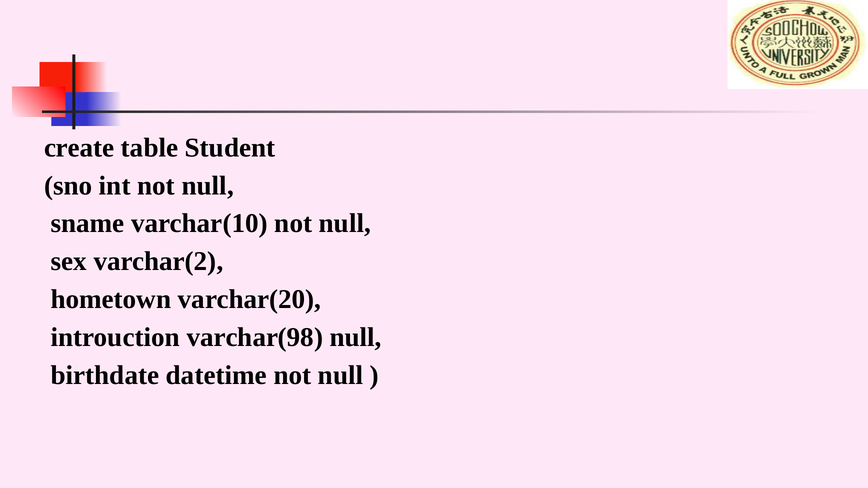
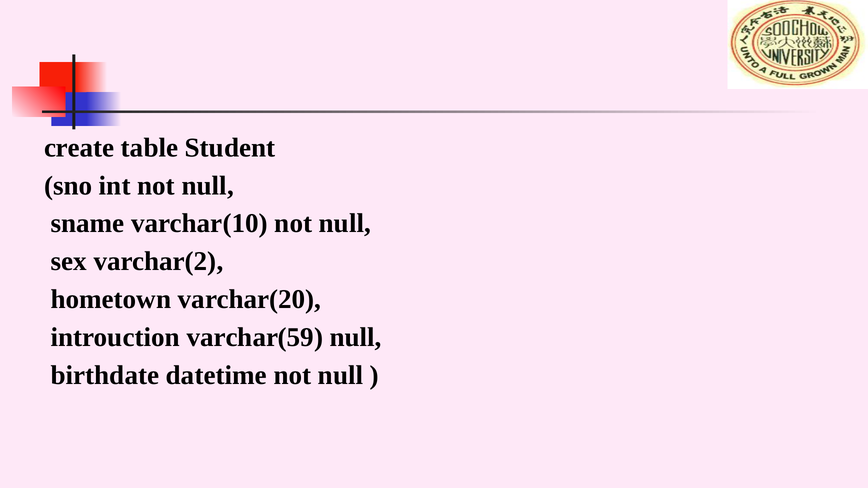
varchar(98: varchar(98 -> varchar(59
